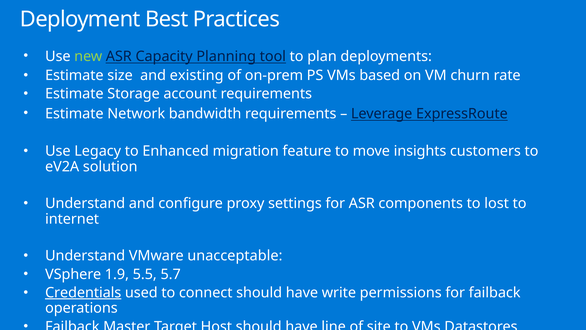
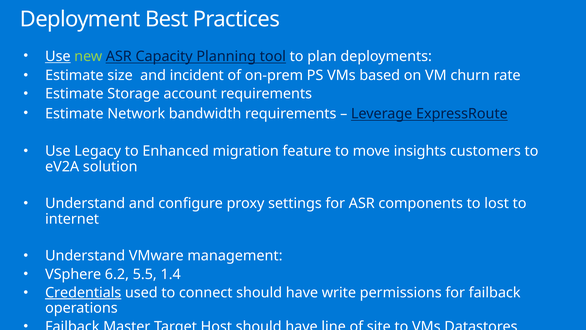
Use at (58, 56) underline: none -> present
existing: existing -> incident
unacceptable: unacceptable -> management
1.9: 1.9 -> 6.2
5.7: 5.7 -> 1.4
